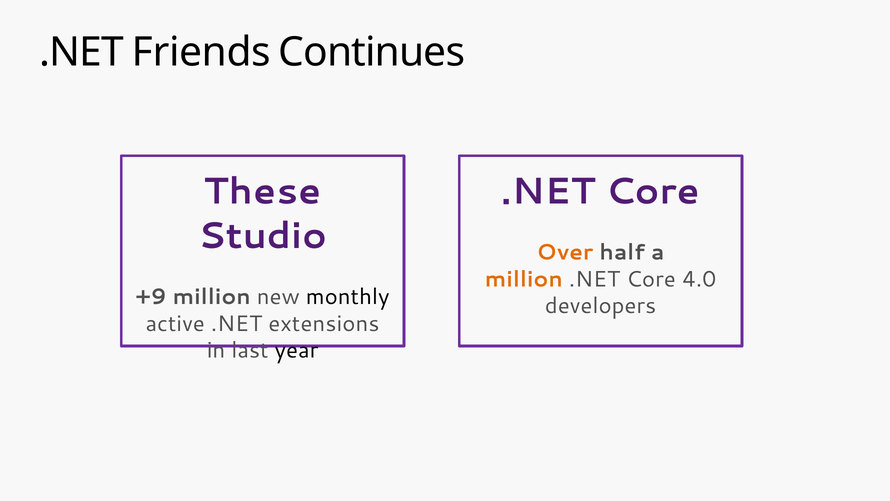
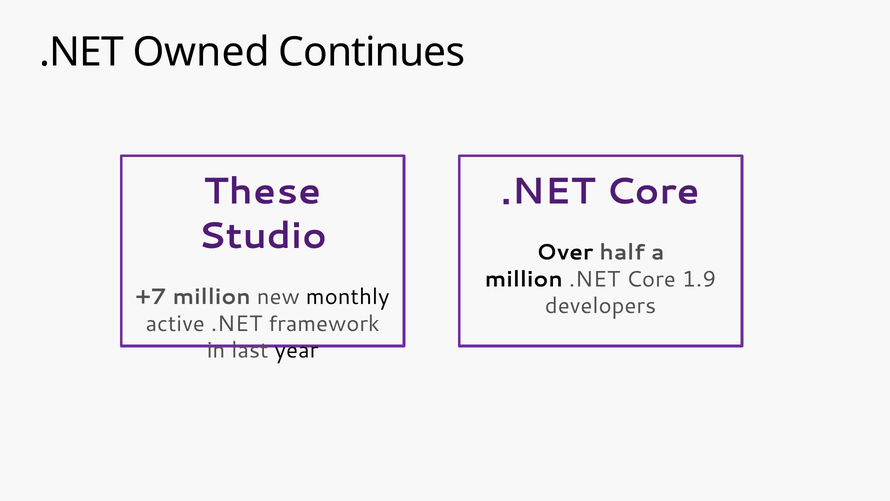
Friends: Friends -> Owned
Over colour: orange -> black
million at (524, 279) colour: orange -> black
4.0: 4.0 -> 1.9
+9: +9 -> +7
extensions: extensions -> framework
